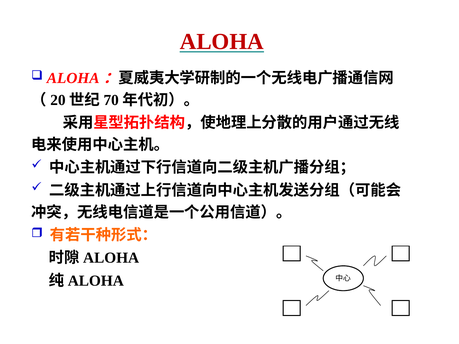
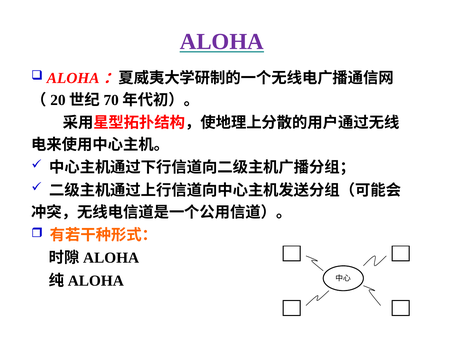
ALOHA colour: red -> purple
